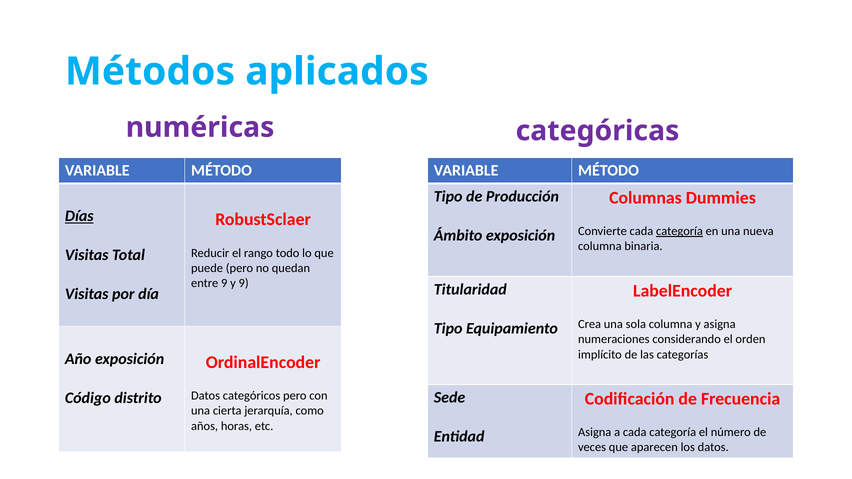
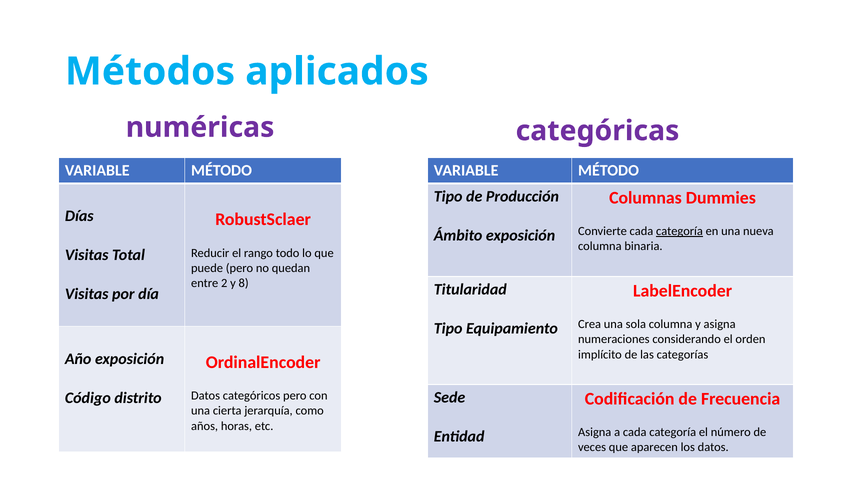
Días underline: present -> none
entre 9: 9 -> 2
y 9: 9 -> 8
